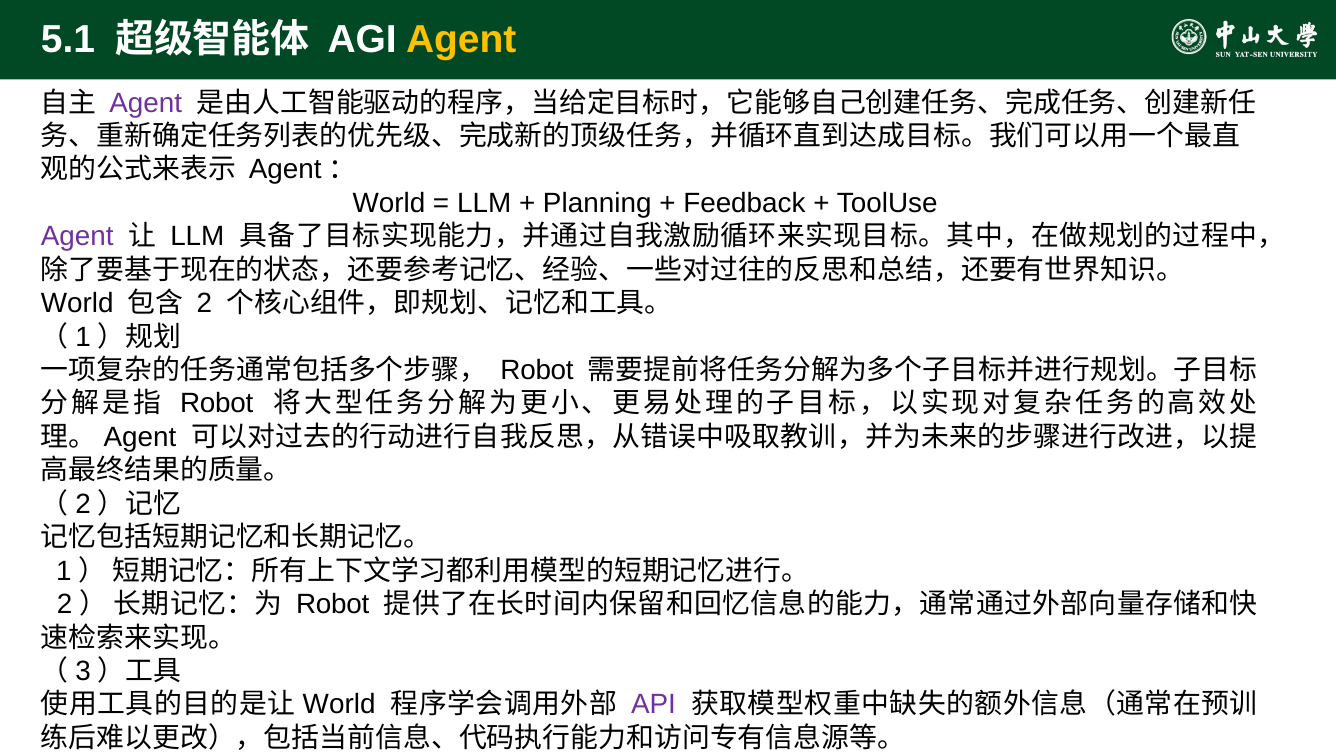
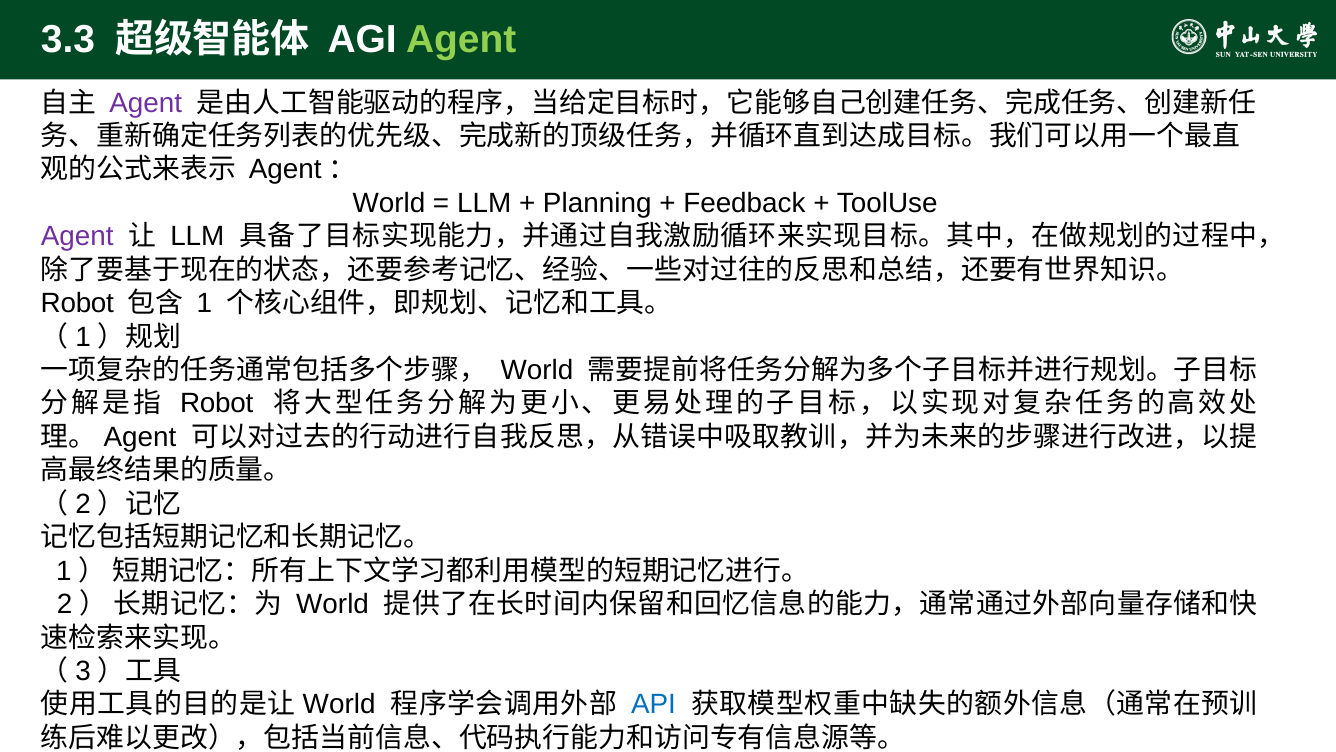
5.1: 5.1 -> 3.3
Agent at (461, 39) colour: yellow -> light green
World at (77, 303): World -> Robot
2: 2 -> 1
Robot at (537, 370): Robot -> World
Robot at (333, 604): Robot -> World
API colour: purple -> blue
